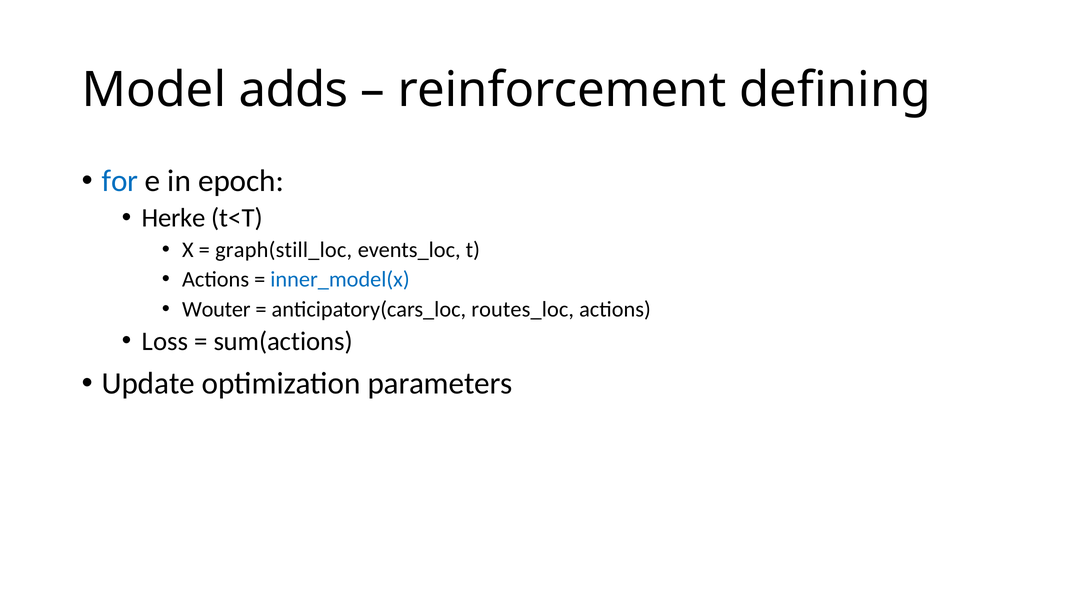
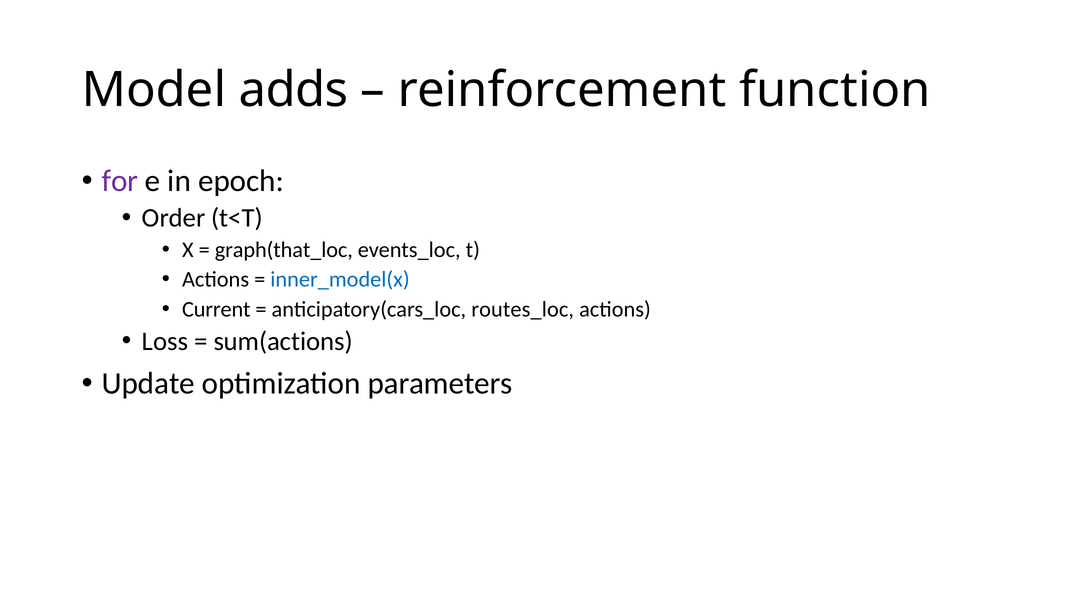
defining: defining -> function
for colour: blue -> purple
Herke: Herke -> Order
graph(still_loc: graph(still_loc -> graph(that_loc
Wouter: Wouter -> Current
